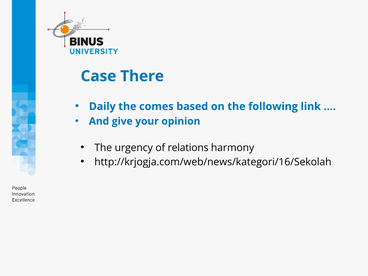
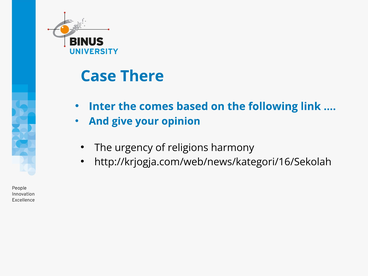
Daily: Daily -> Inter
relations: relations -> religions
